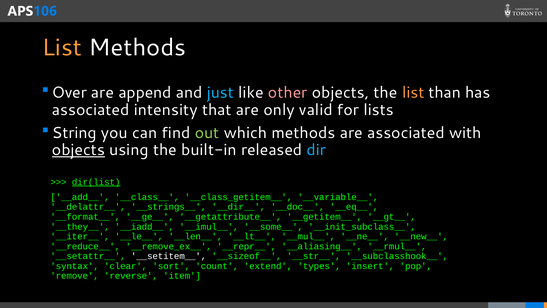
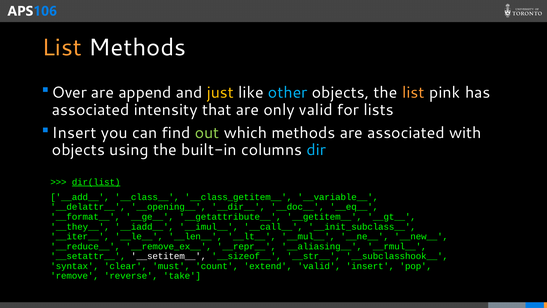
just colour: light blue -> yellow
other colour: pink -> light blue
than: than -> pink
String at (74, 133): String -> Insert
objects at (78, 150) underline: present -> none
released: released -> columns
__strings__: __strings__ -> __opening__
__some__: __some__ -> __call__
sort: sort -> must
extend types: types -> valid
item: item -> take
